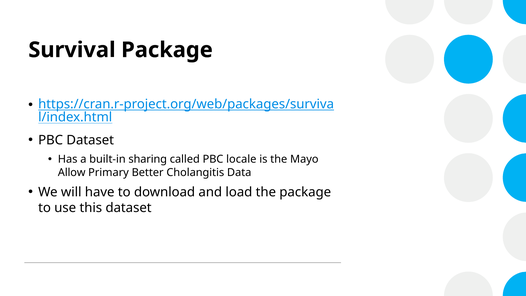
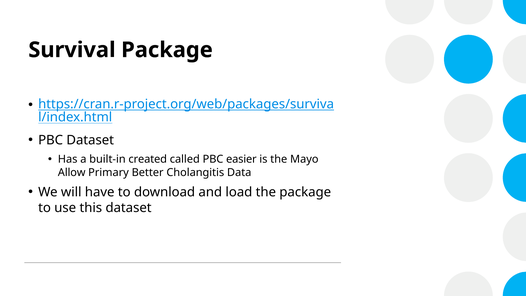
sharing: sharing -> created
locale: locale -> easier
